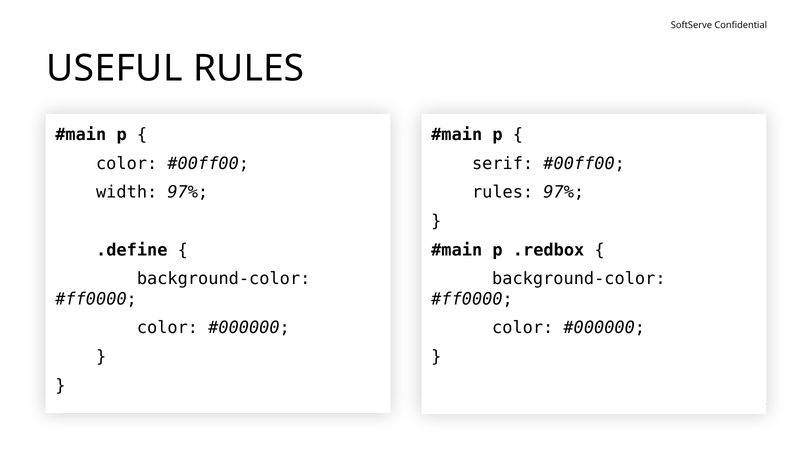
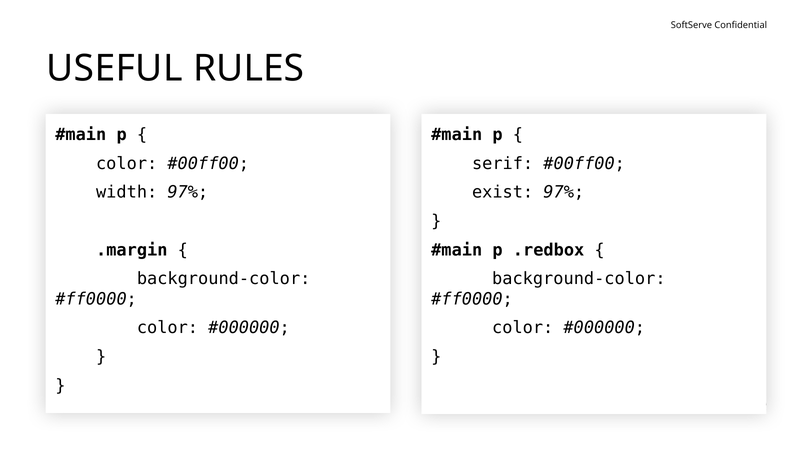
rules at (503, 192): rules -> exist
.define: .define -> .margin
